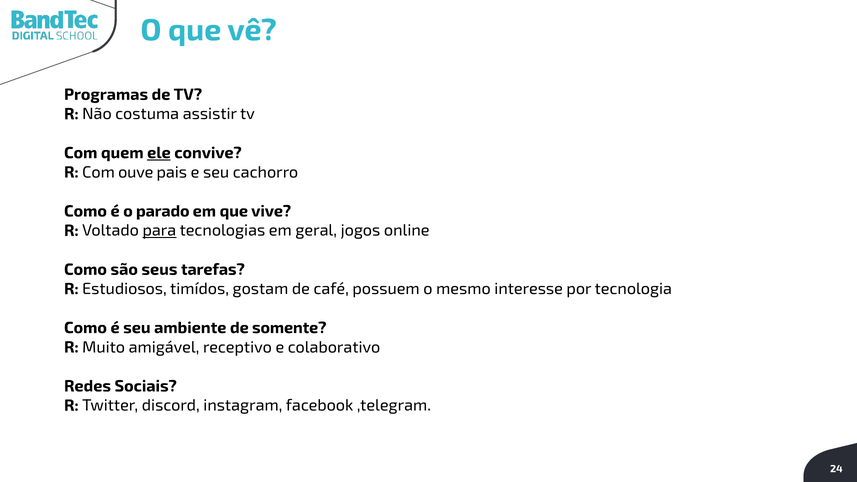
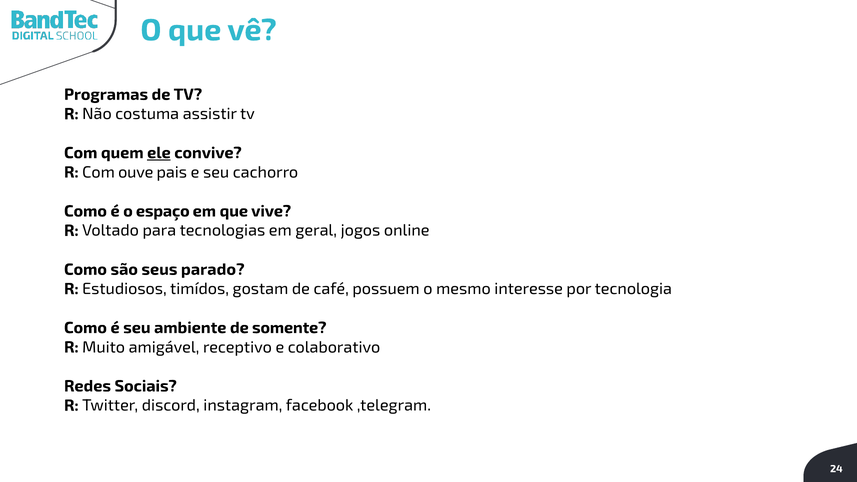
parado: parado -> espaço
para underline: present -> none
tarefas: tarefas -> parado
